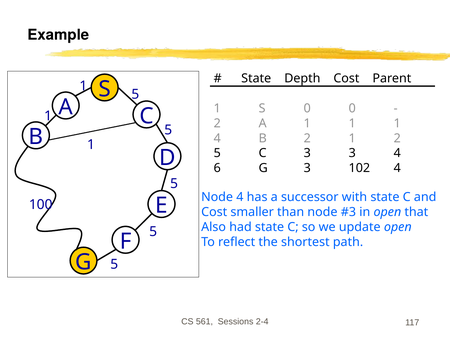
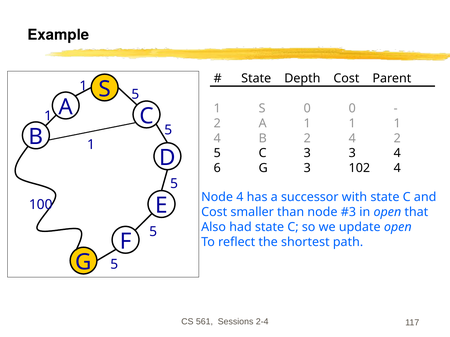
2 1: 1 -> 4
